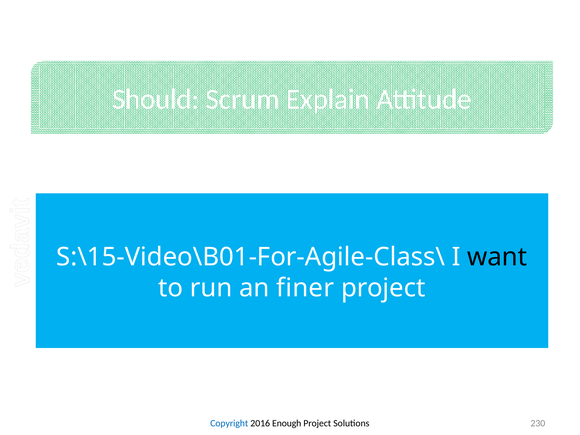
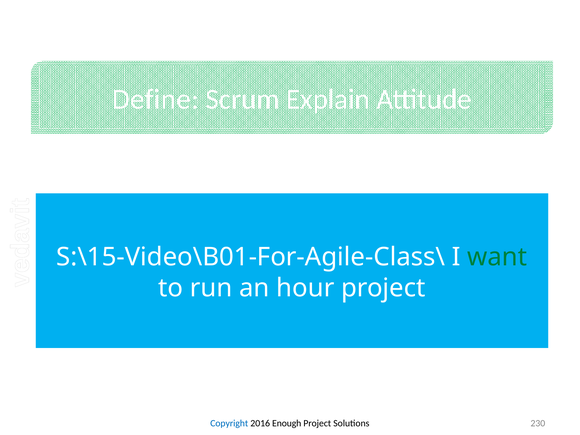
Should: Should -> Define
want colour: black -> green
finer: finer -> hour
